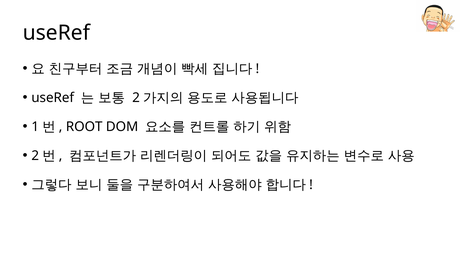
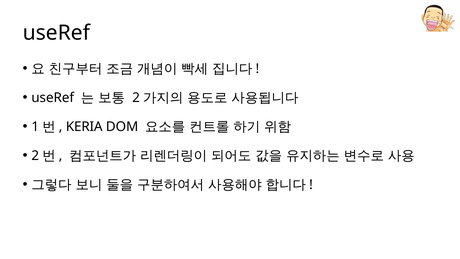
ROOT: ROOT -> KERIA
